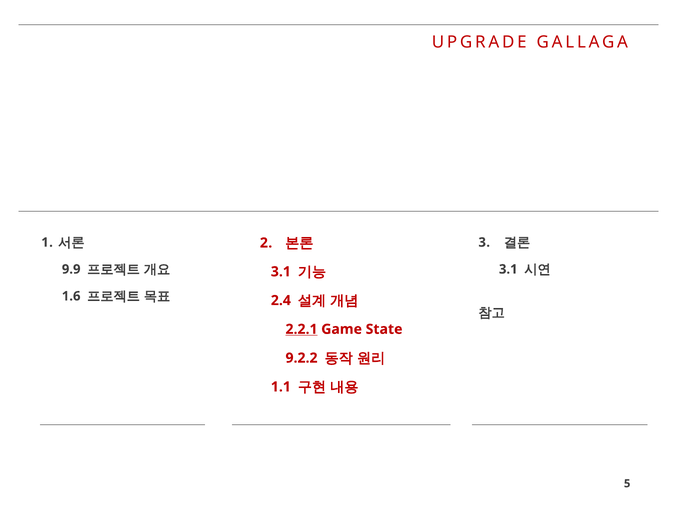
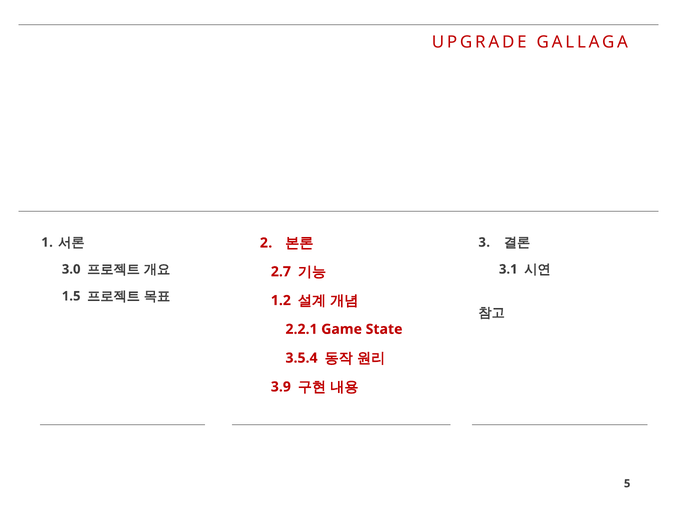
9.9: 9.9 -> 3.0
3.1 at (281, 272): 3.1 -> 2.7
1.6: 1.6 -> 1.5
2.4: 2.4 -> 1.2
2.2.1 underline: present -> none
9.2.2: 9.2.2 -> 3.5.4
1.1: 1.1 -> 3.9
